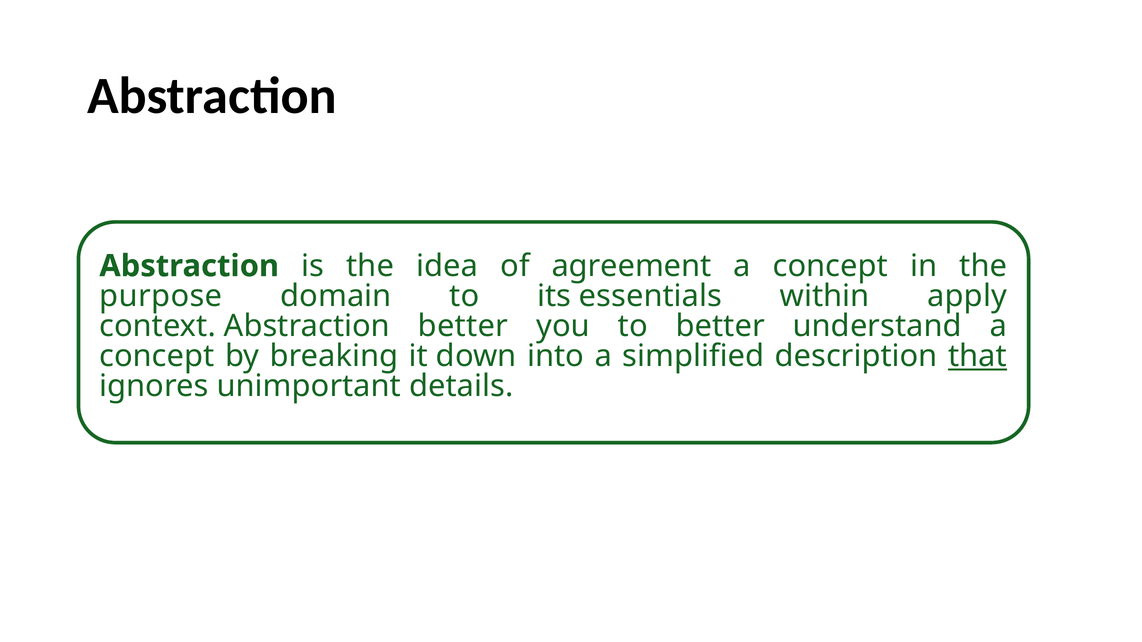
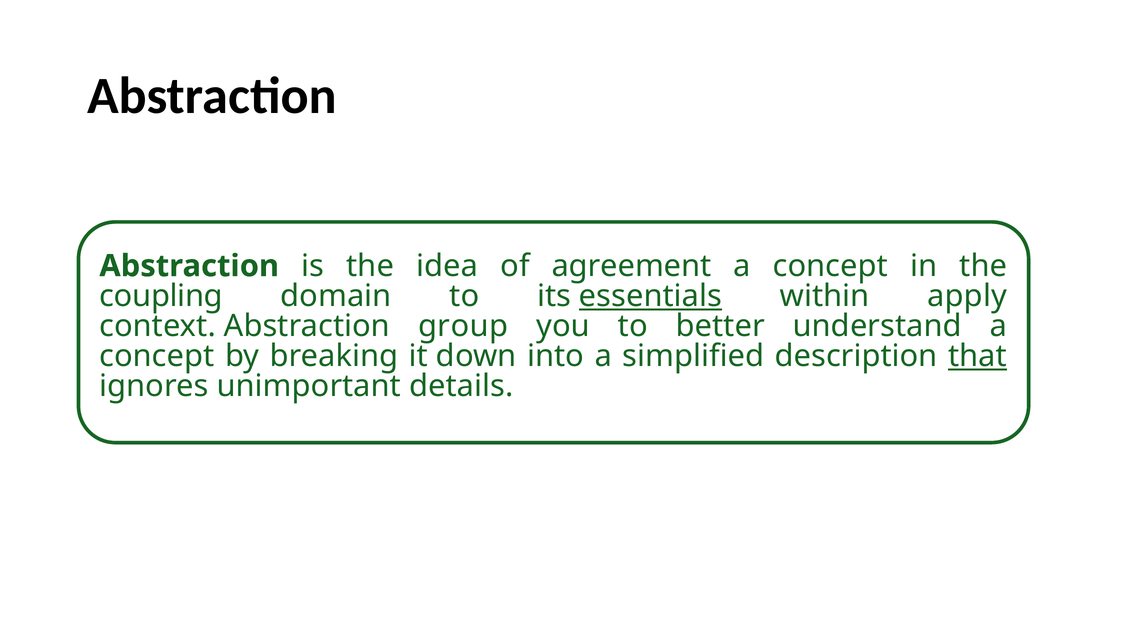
purpose: purpose -> coupling
essentials underline: none -> present
Abstraction better: better -> group
